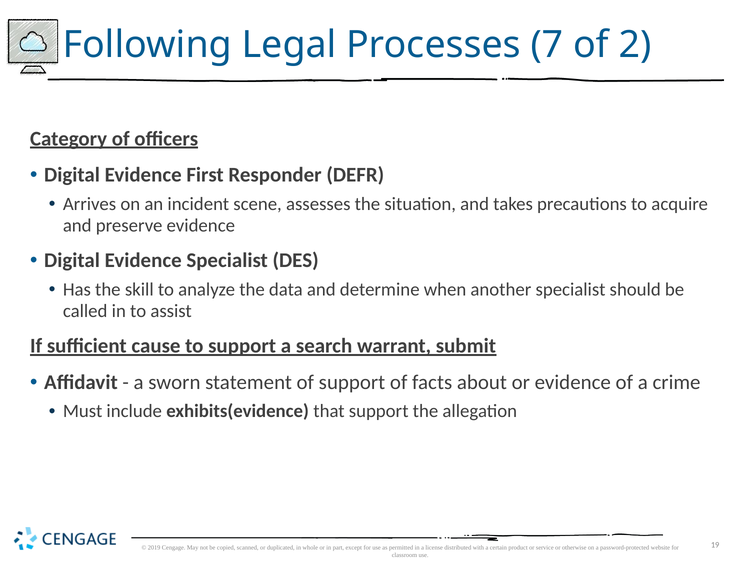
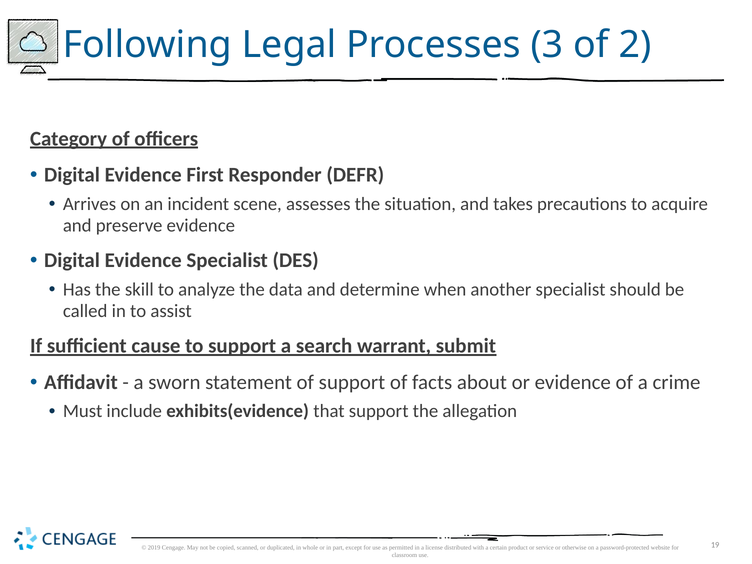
7: 7 -> 3
